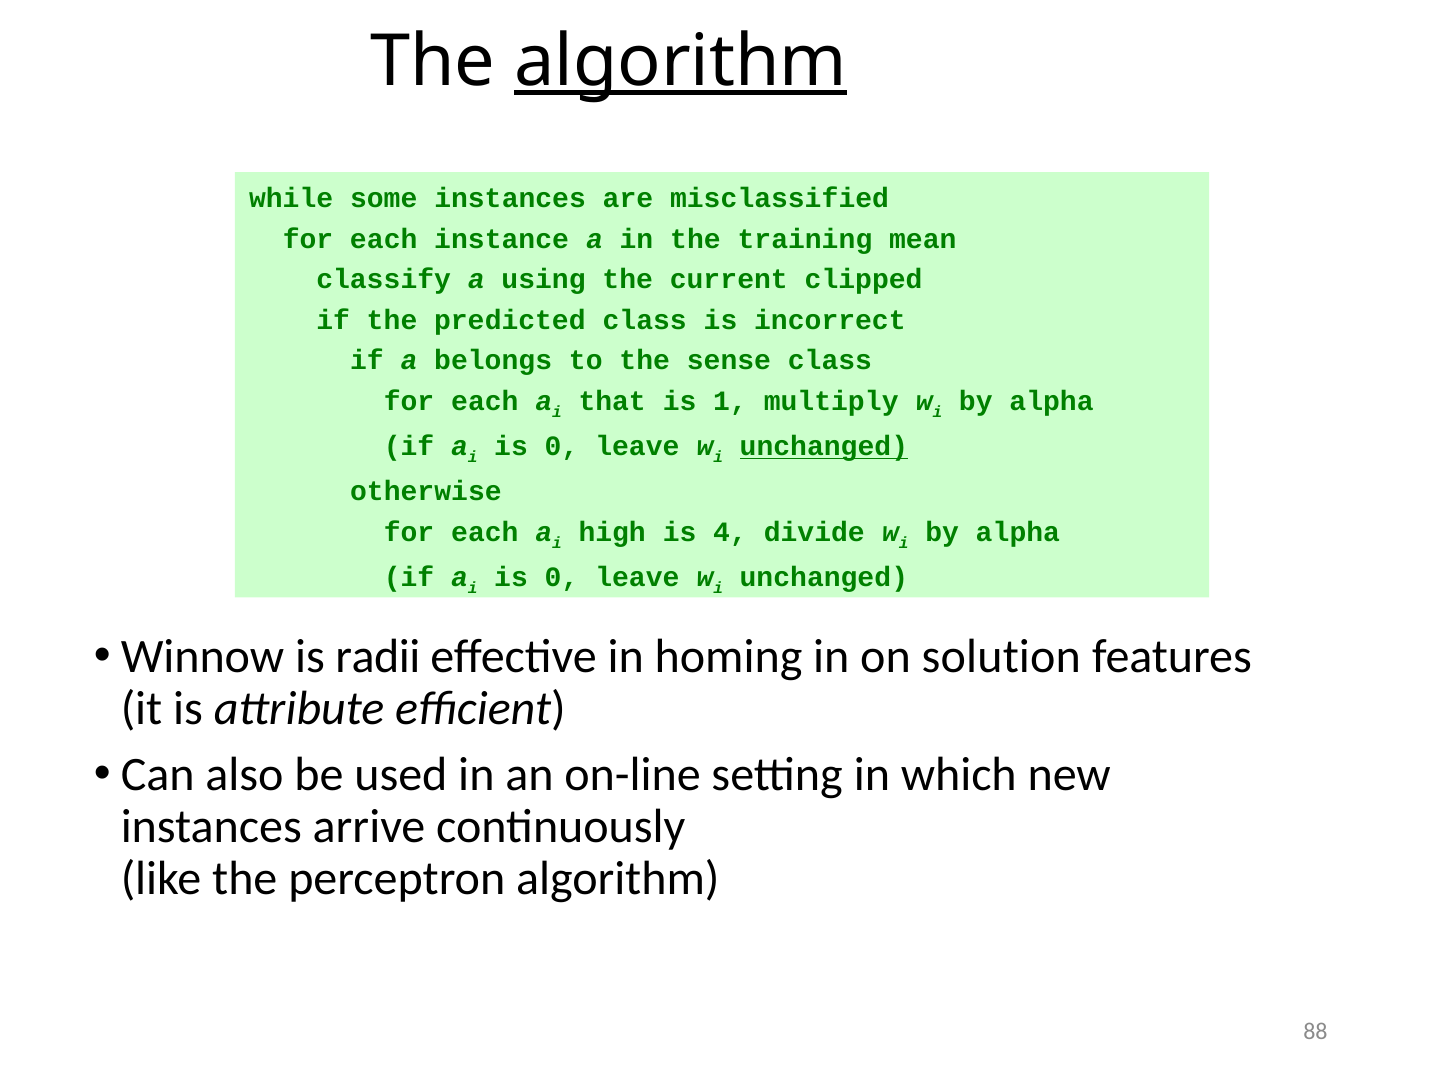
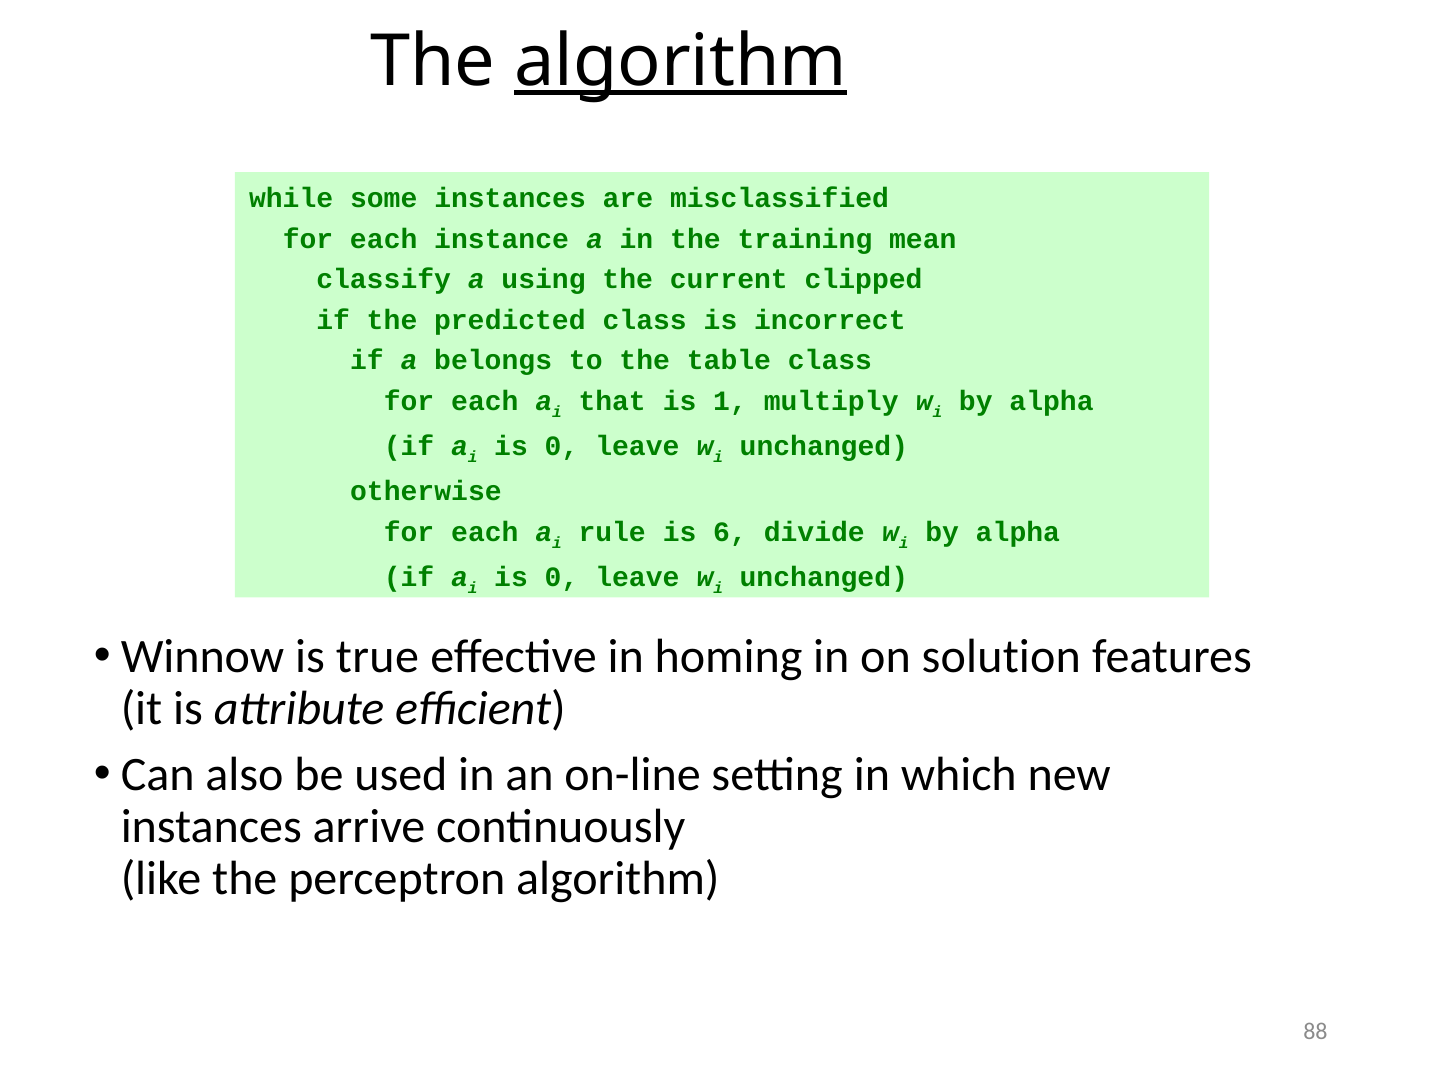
sense: sense -> table
unchanged at (824, 447) underline: present -> none
high: high -> rule
4: 4 -> 6
radii: radii -> true
